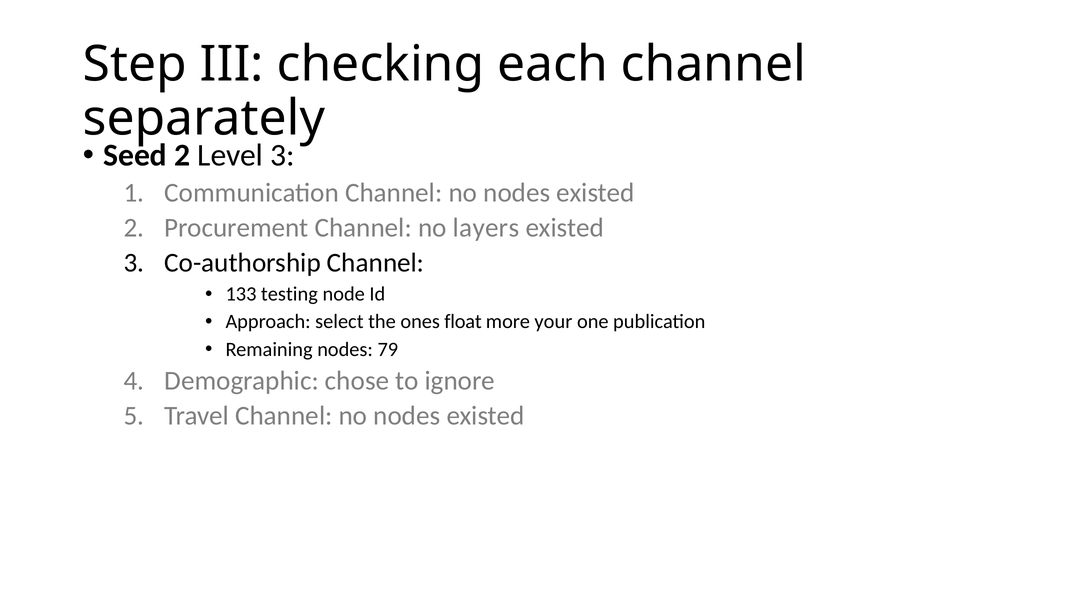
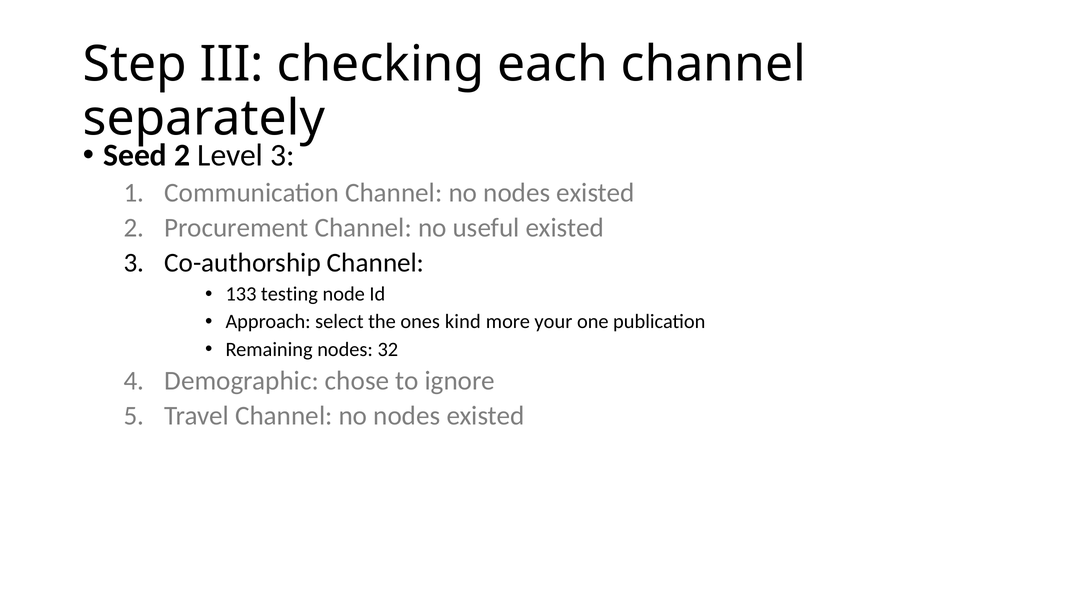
layers: layers -> useful
float: float -> kind
79: 79 -> 32
